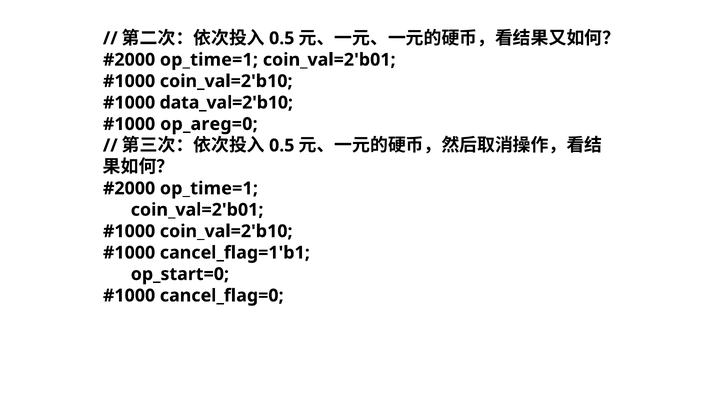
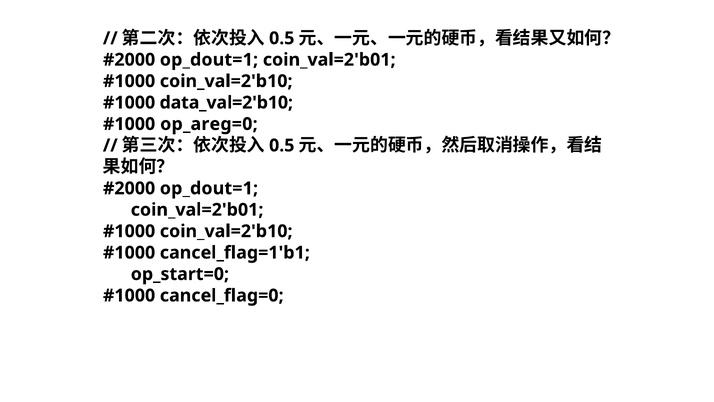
op_time=1 at (209, 60): op_time=1 -> op_dout=1
op_time=1 at (209, 188): op_time=1 -> op_dout=1
